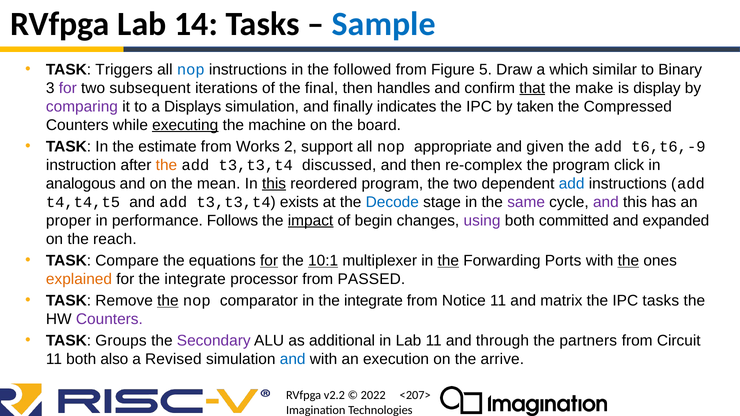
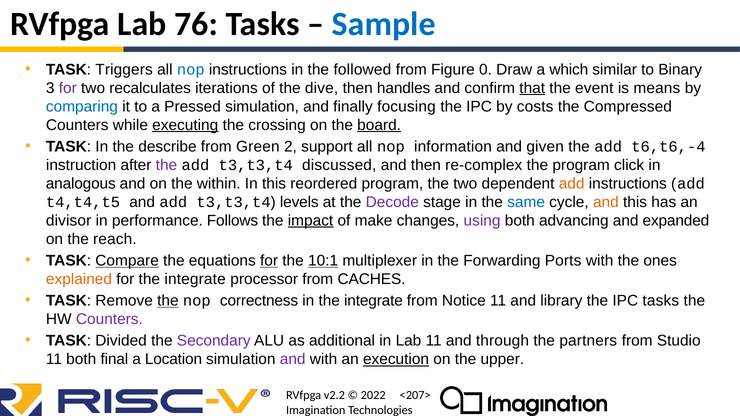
14: 14 -> 76
5: 5 -> 0
subsequent: subsequent -> recalculates
final: final -> dive
make: make -> event
display: display -> means
comparing colour: purple -> blue
Displays: Displays -> Pressed
indicates: indicates -> focusing
taken: taken -> costs
machine: machine -> crossing
board underline: none -> present
estimate: estimate -> describe
Works: Works -> Green
appropriate: appropriate -> information
t6,t6,-9: t6,t6,-9 -> t6,t6,-4
the at (166, 165) colour: orange -> purple
mean: mean -> within
this at (274, 184) underline: present -> none
add at (572, 184) colour: blue -> orange
exists: exists -> levels
Decode colour: blue -> purple
same colour: purple -> blue
and at (606, 202) colour: purple -> orange
proper: proper -> divisor
begin: begin -> make
committed: committed -> advancing
Compare underline: none -> present
the at (448, 261) underline: present -> none
the at (628, 261) underline: present -> none
PASSED: PASSED -> CACHES
comparator: comparator -> correctness
matrix: matrix -> library
Groups: Groups -> Divided
Circuit: Circuit -> Studio
also: also -> final
Revised: Revised -> Location
and at (293, 359) colour: blue -> purple
execution underline: none -> present
arrive: arrive -> upper
